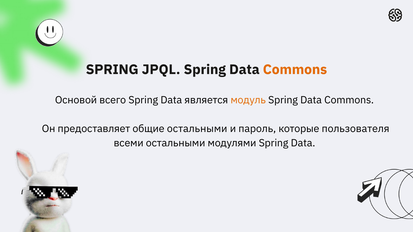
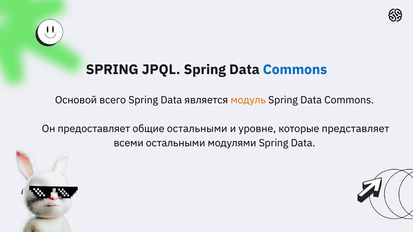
Commons at (295, 70) colour: orange -> blue
пароль: пароль -> уровне
пользователя: пользователя -> представляет
